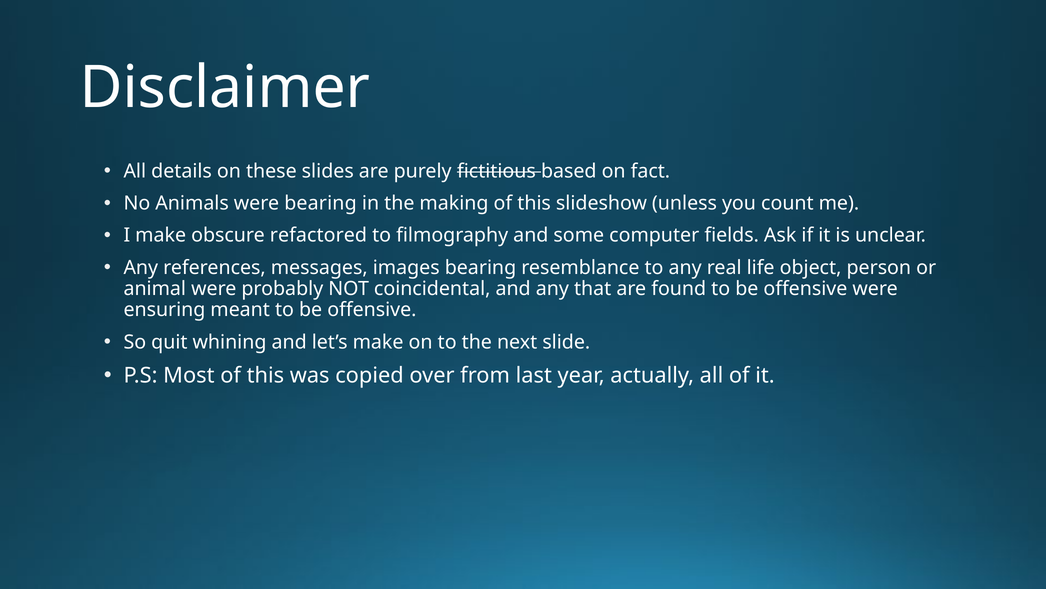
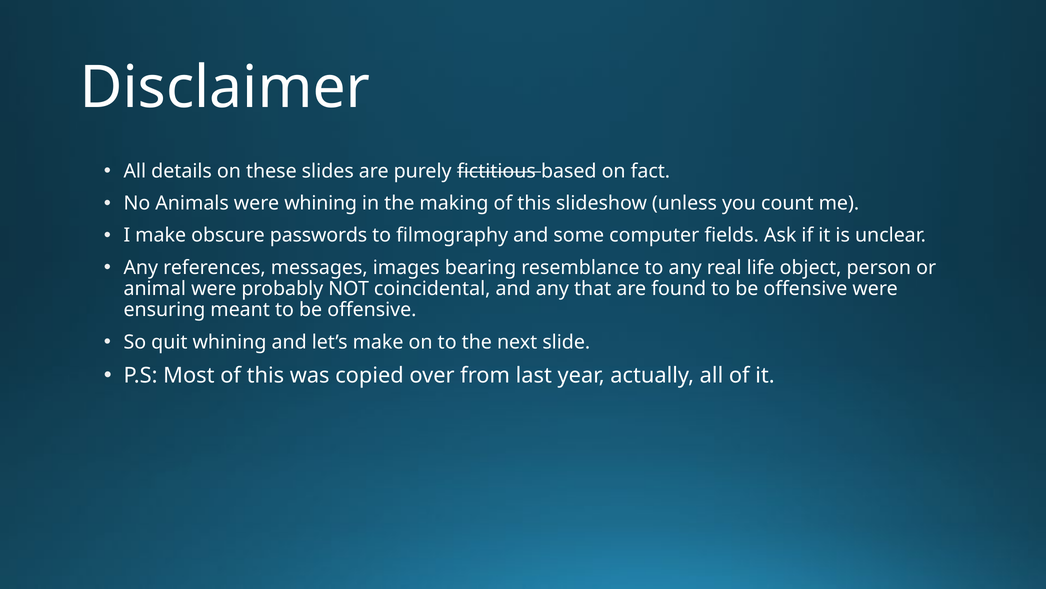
were bearing: bearing -> whining
refactored: refactored -> passwords
